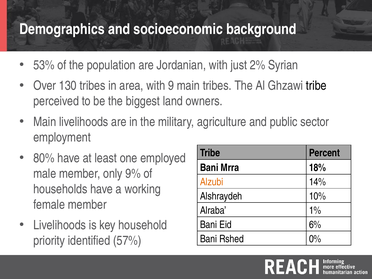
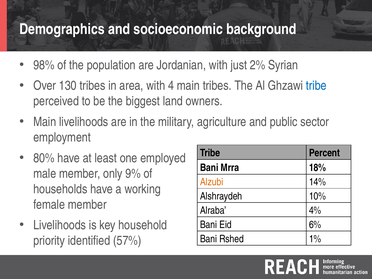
53%: 53% -> 98%
9: 9 -> 4
tribe at (316, 86) colour: black -> blue
1%: 1% -> 4%
0%: 0% -> 1%
